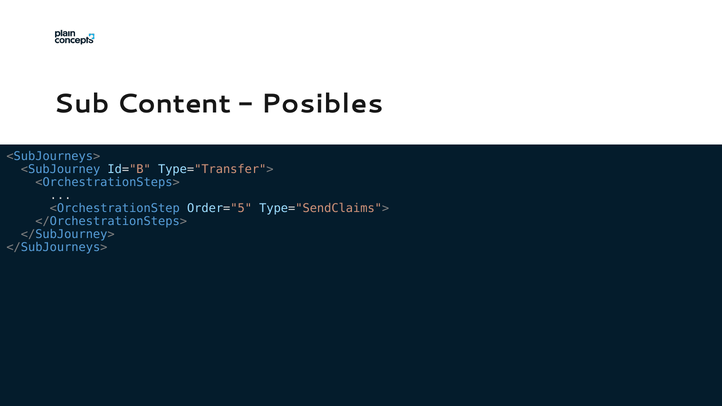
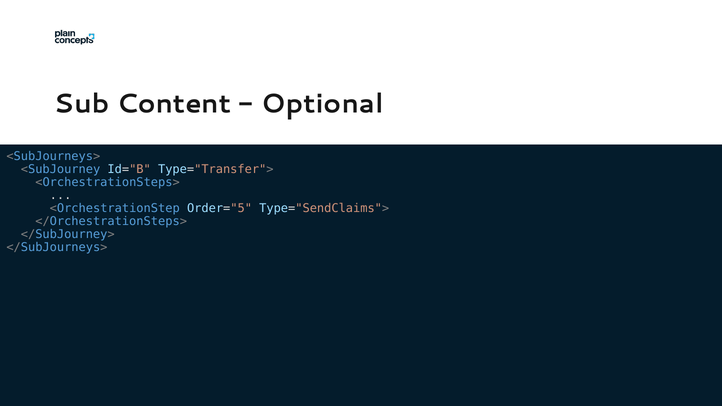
Posibles: Posibles -> Optional
